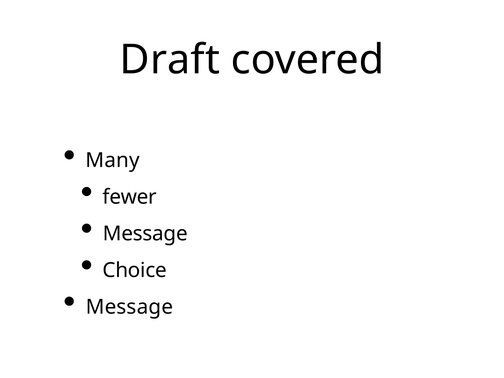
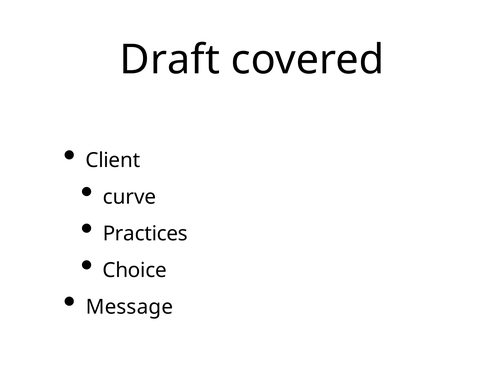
Many: Many -> Client
fewer: fewer -> curve
Message at (145, 234): Message -> Practices
